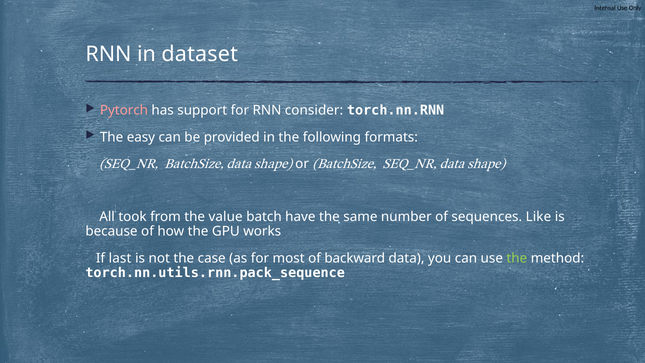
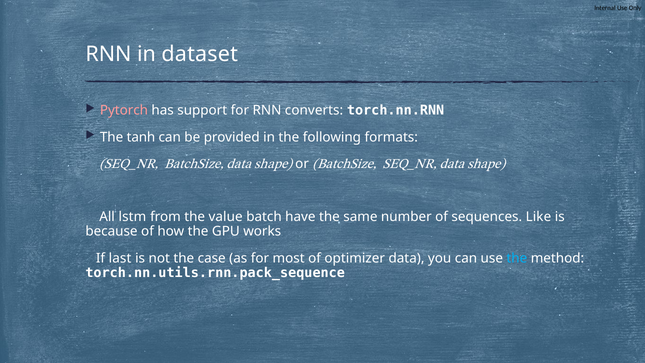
consider: consider -> converts
easy: easy -> tanh
took: took -> lstm
backward: backward -> optimizer
the at (517, 258) colour: light green -> light blue
